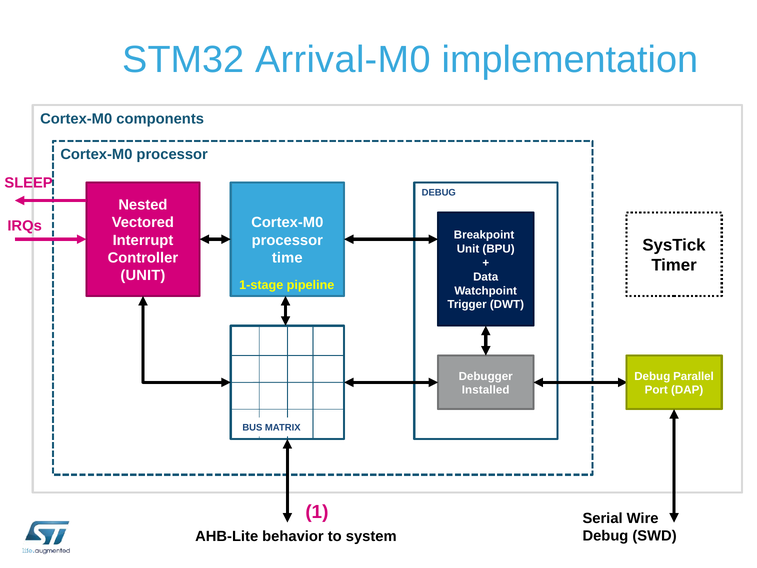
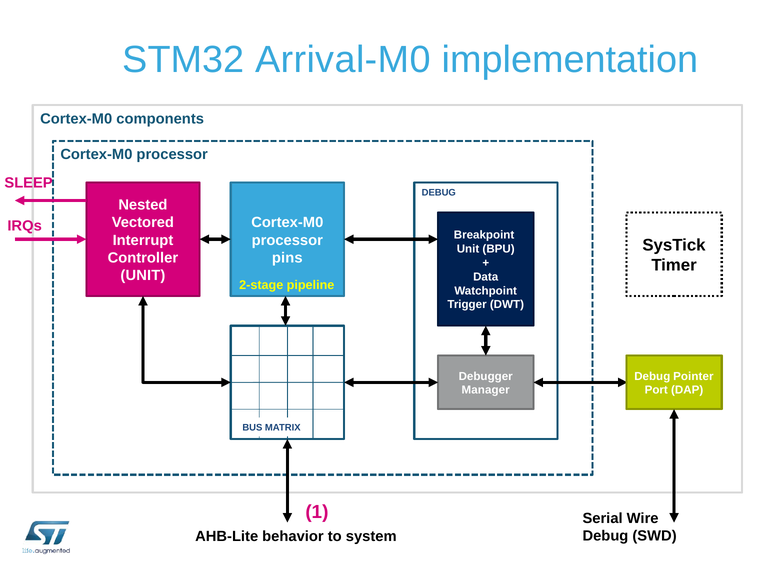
time: time -> pins
1-stage: 1-stage -> 2-stage
Parallel: Parallel -> Pointer
Installed: Installed -> Manager
